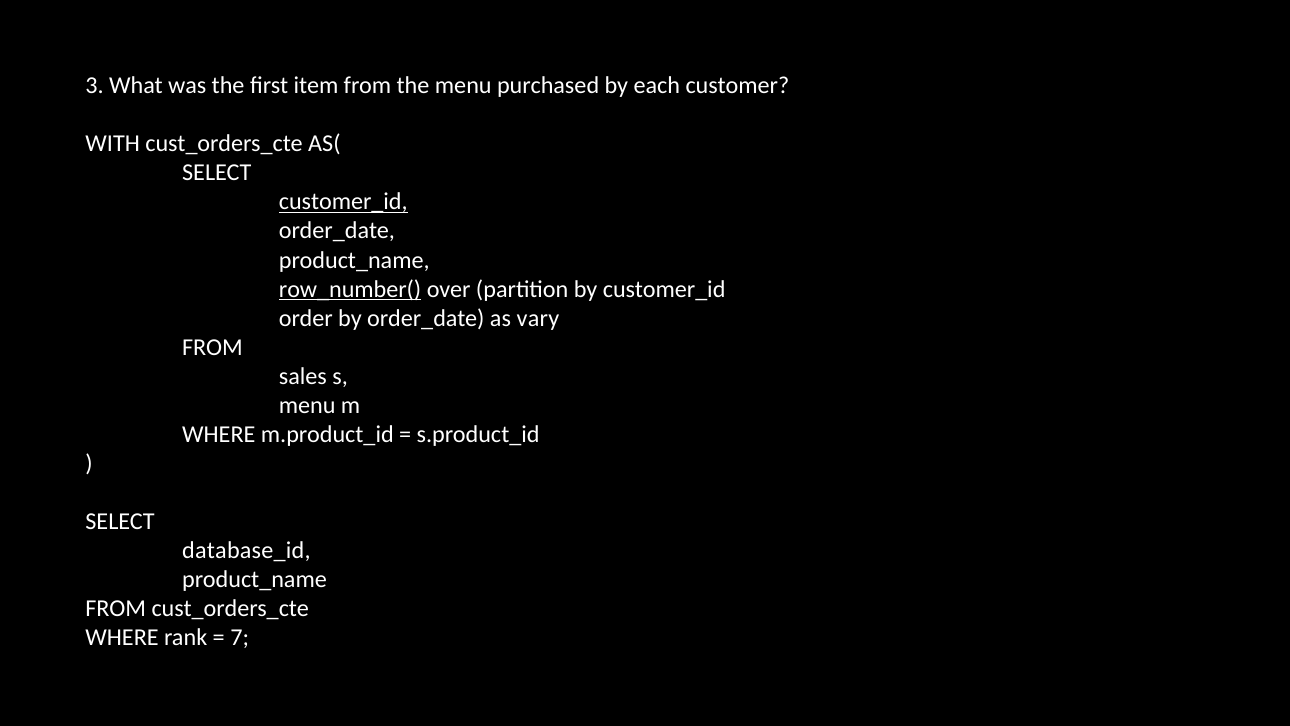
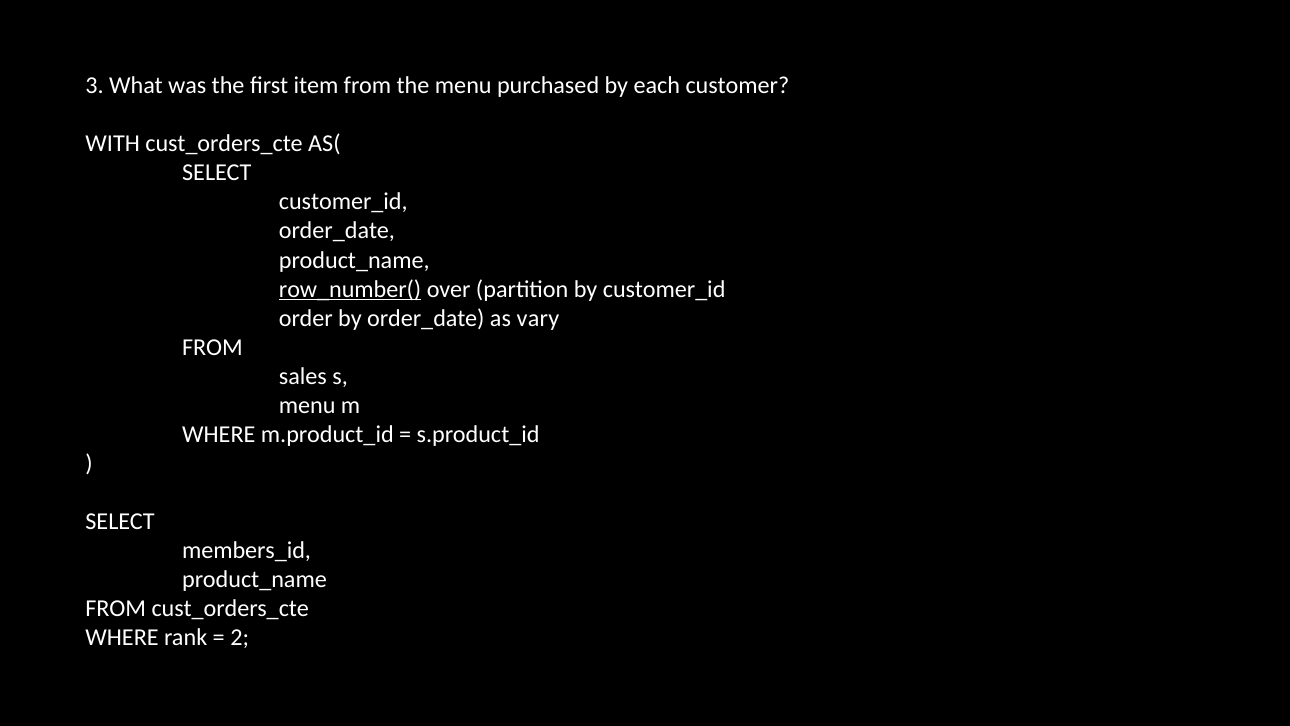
customer_id at (343, 202) underline: present -> none
database_id: database_id -> members_id
7: 7 -> 2
